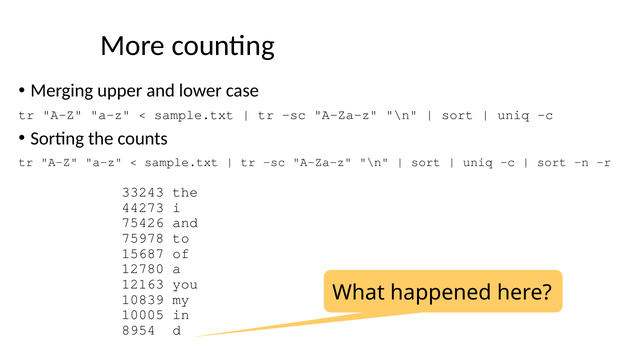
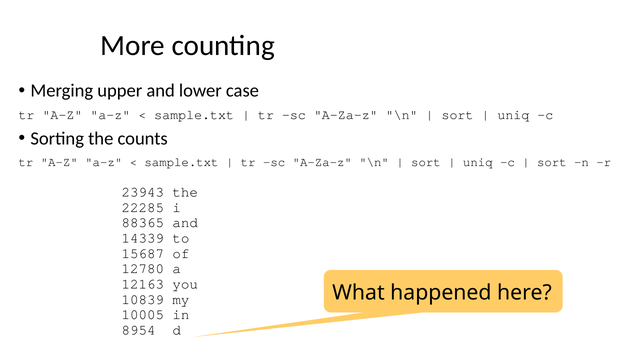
33243: 33243 -> 23943
44273: 44273 -> 22285
75426: 75426 -> 88365
75978: 75978 -> 14339
